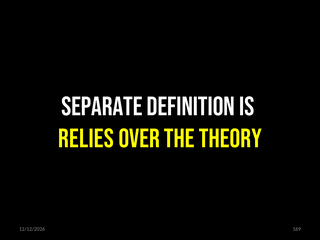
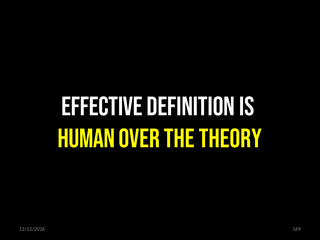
SEPARATE: SEPARATE -> EFFECTIVE
RELIES: RELIES -> HUMAN
